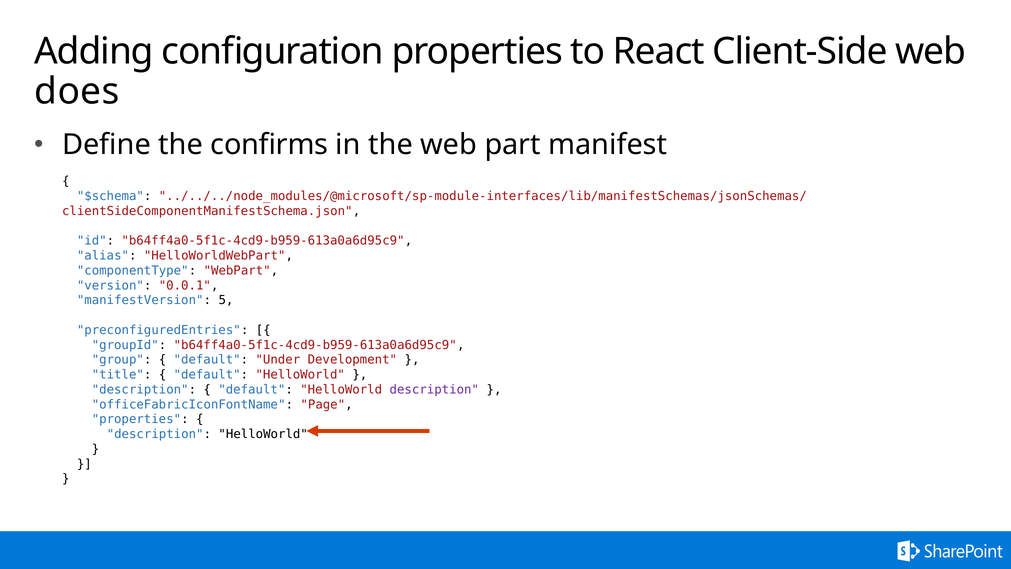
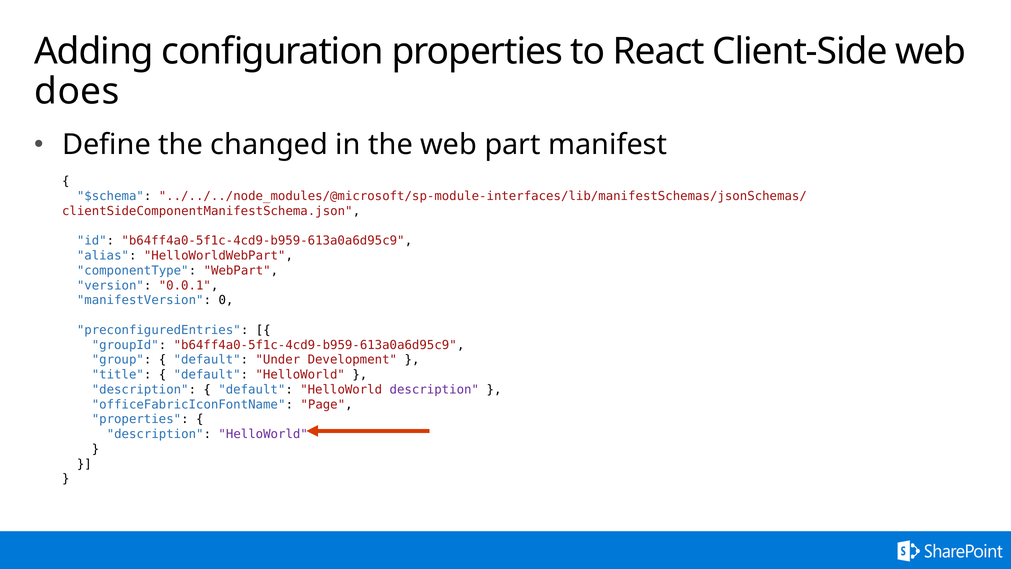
confirms: confirms -> changed
5: 5 -> 0
HelloWorld at (263, 434) colour: black -> purple
